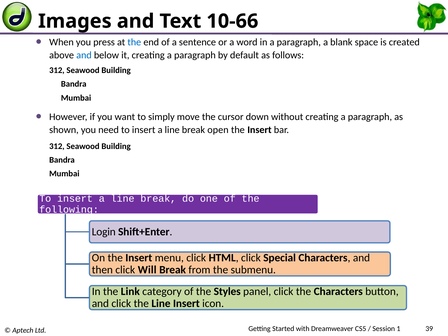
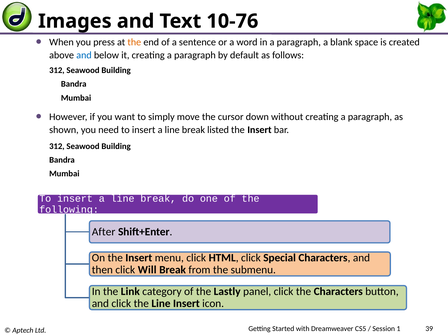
10-66: 10-66 -> 10-76
the at (134, 42) colour: blue -> orange
open: open -> listed
Login: Login -> After
Styles: Styles -> Lastly
